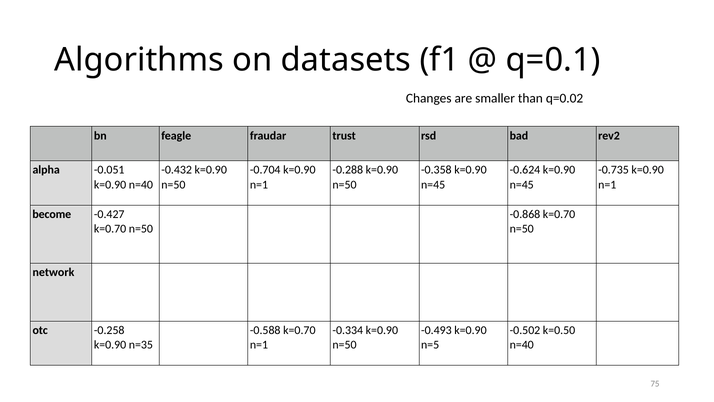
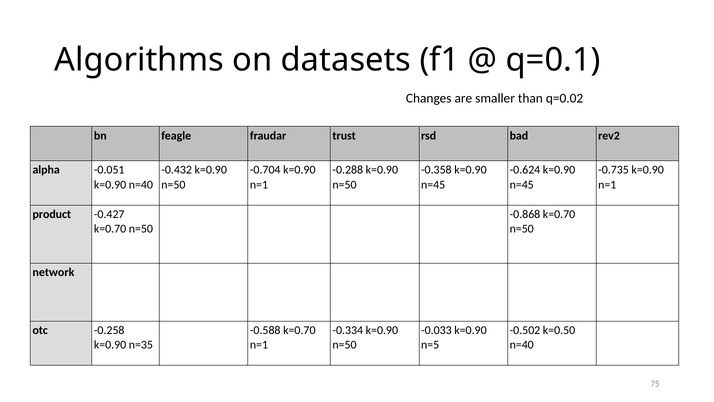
become: become -> product
-0.493: -0.493 -> -0.033
